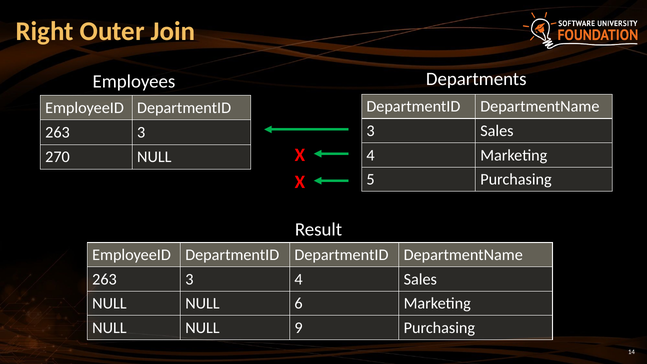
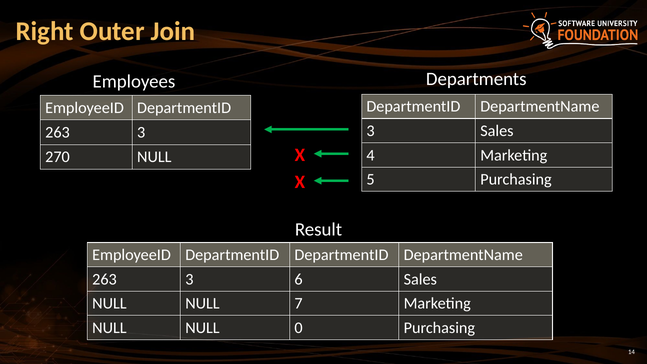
3 4: 4 -> 6
6: 6 -> 7
9: 9 -> 0
